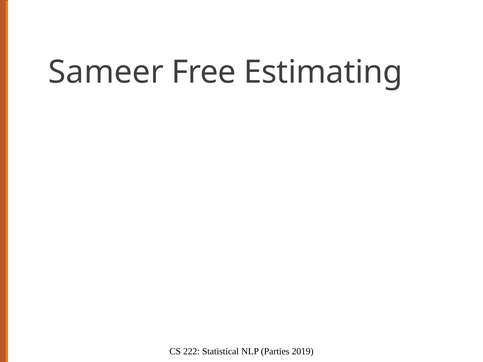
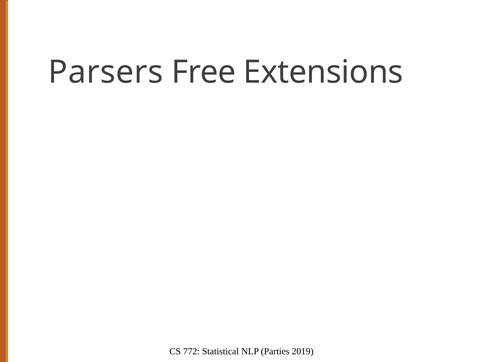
Sameer: Sameer -> Parsers
Estimating: Estimating -> Extensions
222: 222 -> 772
